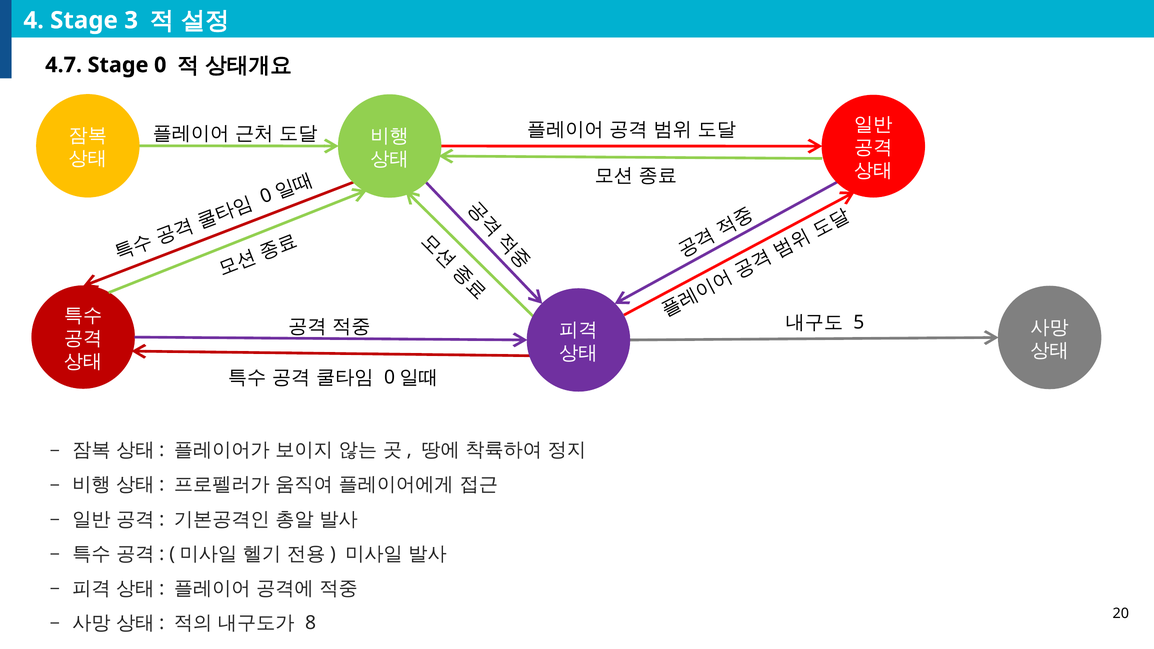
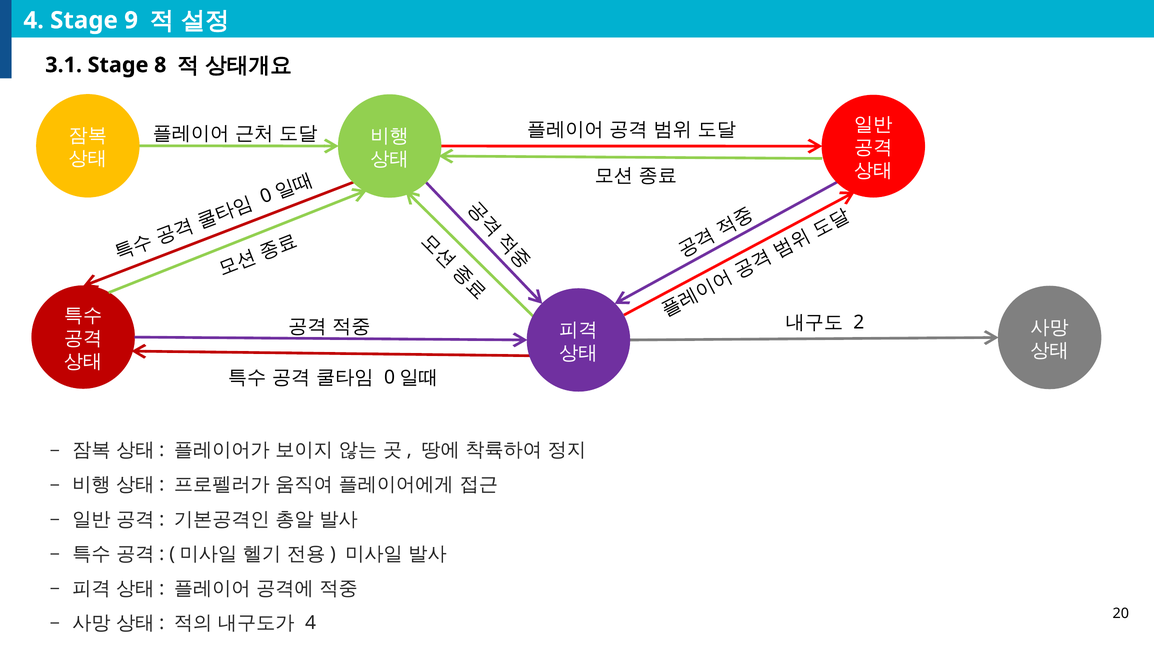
3: 3 -> 9
4.7: 4.7 -> 3.1
Stage 0: 0 -> 8
5: 5 -> 2
8 at (311, 623): 8 -> 4
